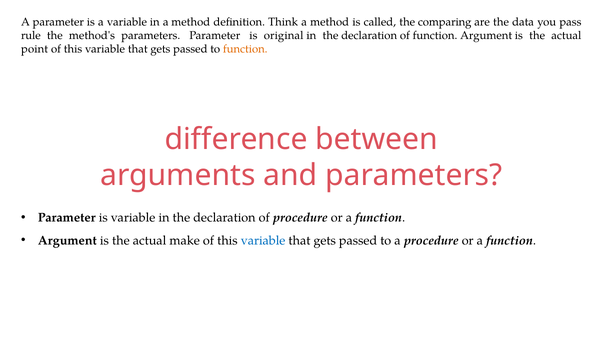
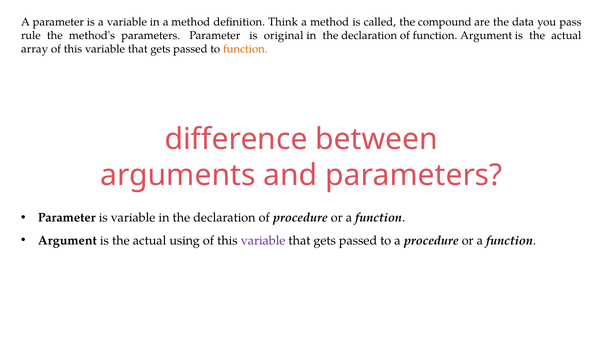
comparing: comparing -> compound
point: point -> array
make: make -> using
variable at (263, 241) colour: blue -> purple
